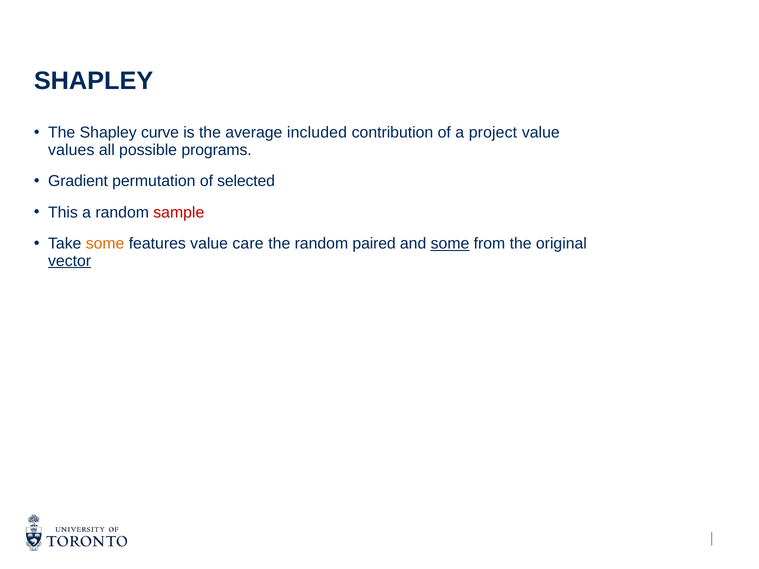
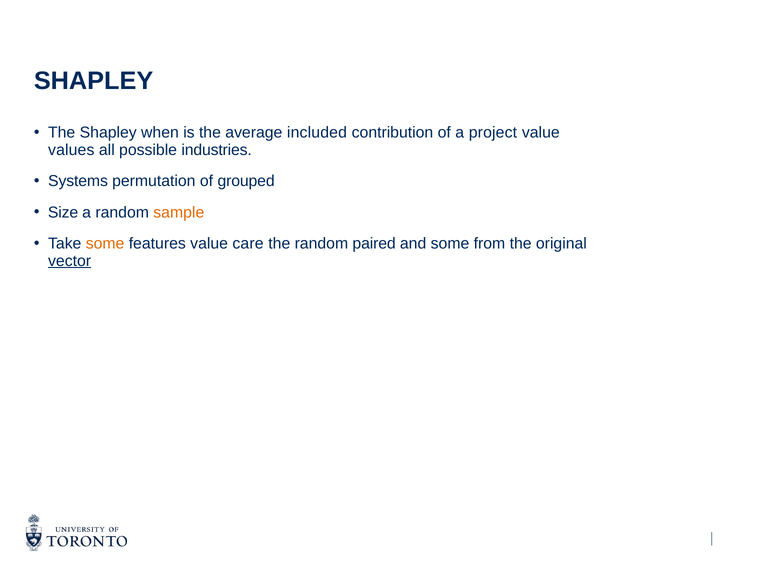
curve: curve -> when
programs: programs -> industries
Gradient: Gradient -> Systems
selected: selected -> grouped
This: This -> Size
sample colour: red -> orange
some at (450, 244) underline: present -> none
